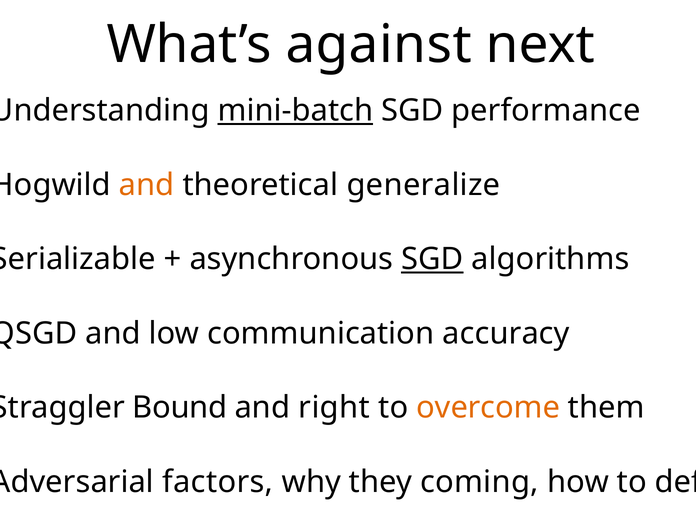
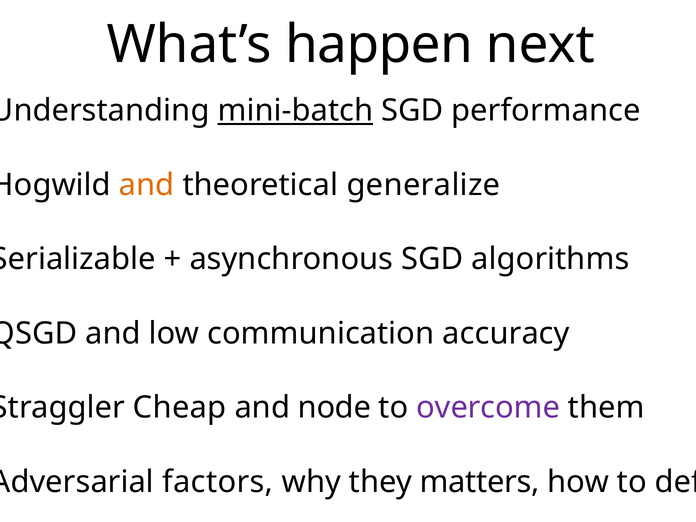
against: against -> happen
SGD at (432, 259) underline: present -> none
Bound: Bound -> Cheap
right: right -> node
overcome colour: orange -> purple
coming: coming -> matters
